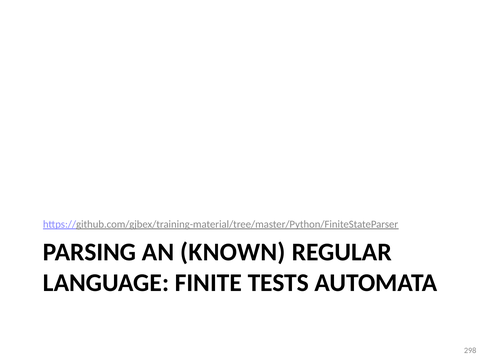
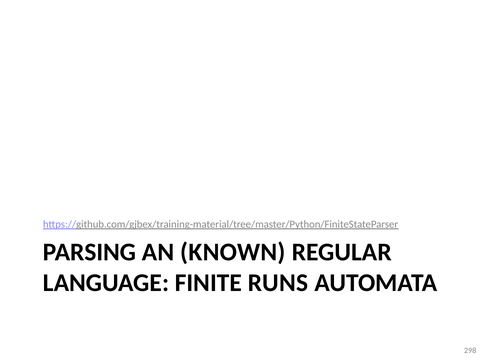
TESTS: TESTS -> RUNS
